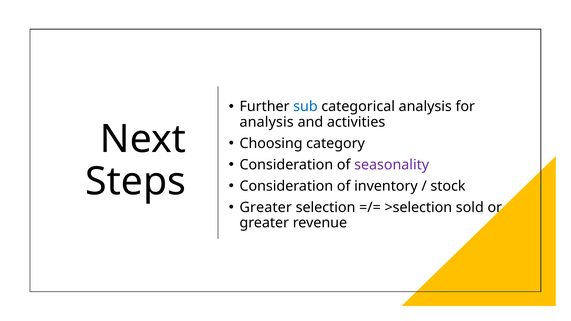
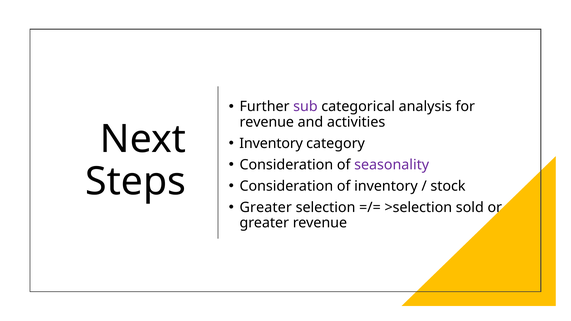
sub colour: blue -> purple
analysis at (267, 122): analysis -> revenue
Choosing at (271, 143): Choosing -> Inventory
